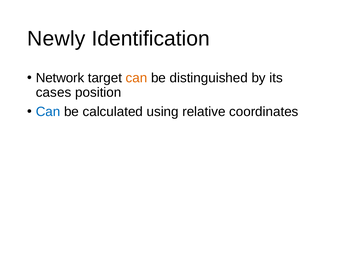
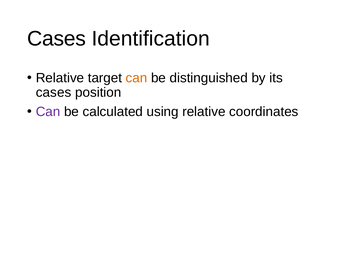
Newly at (56, 39): Newly -> Cases
Network at (60, 78): Network -> Relative
Can at (48, 112) colour: blue -> purple
